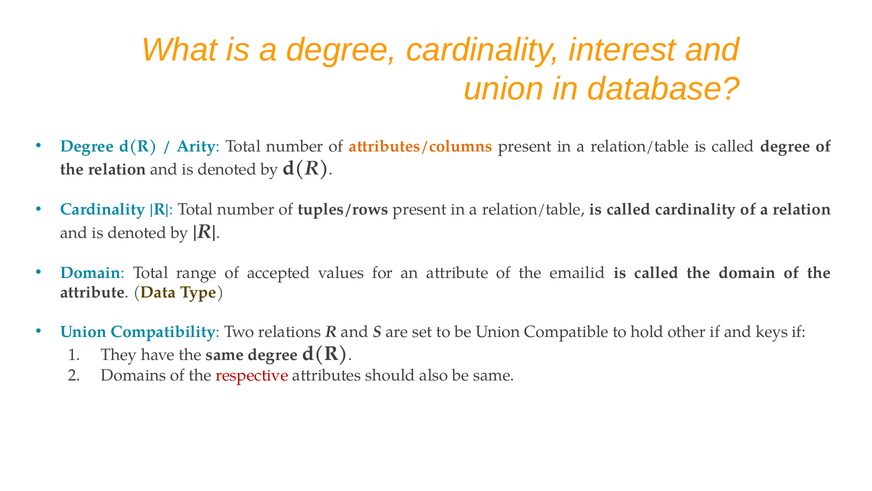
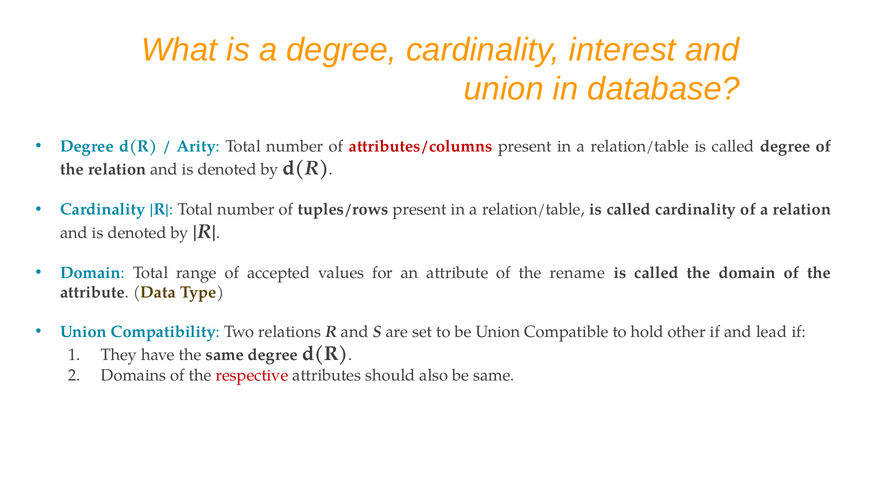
attributes/columns colour: orange -> red
emailid: emailid -> rename
keys: keys -> lead
